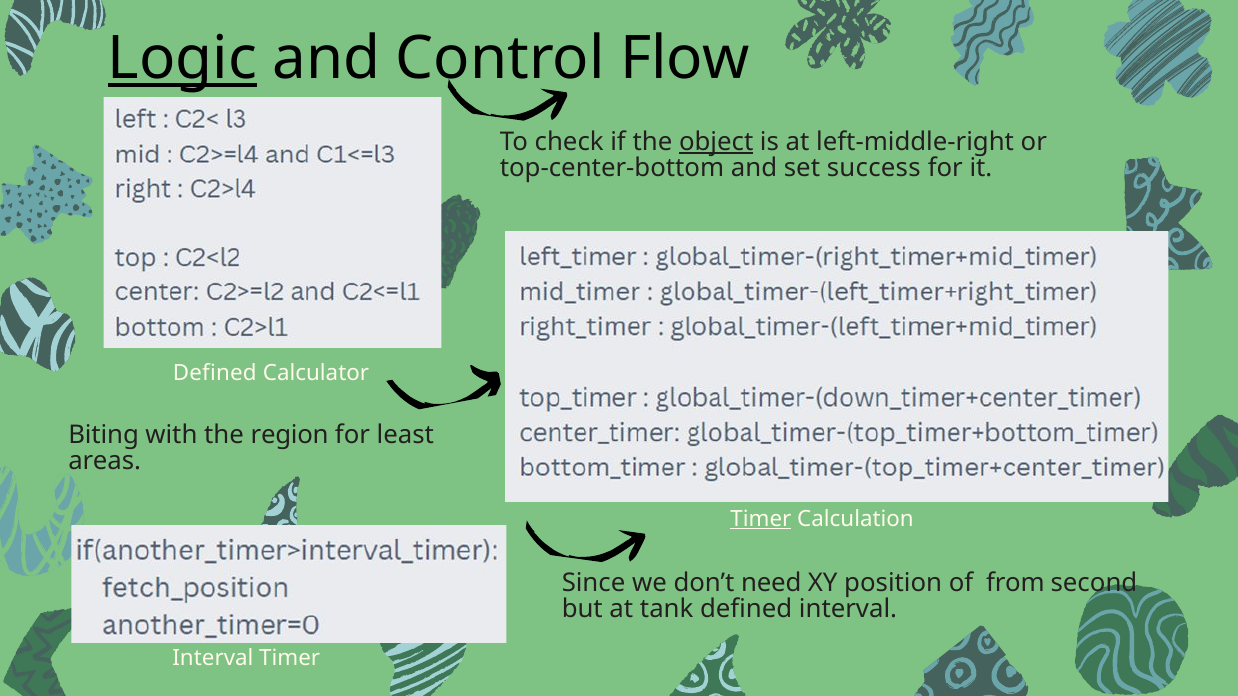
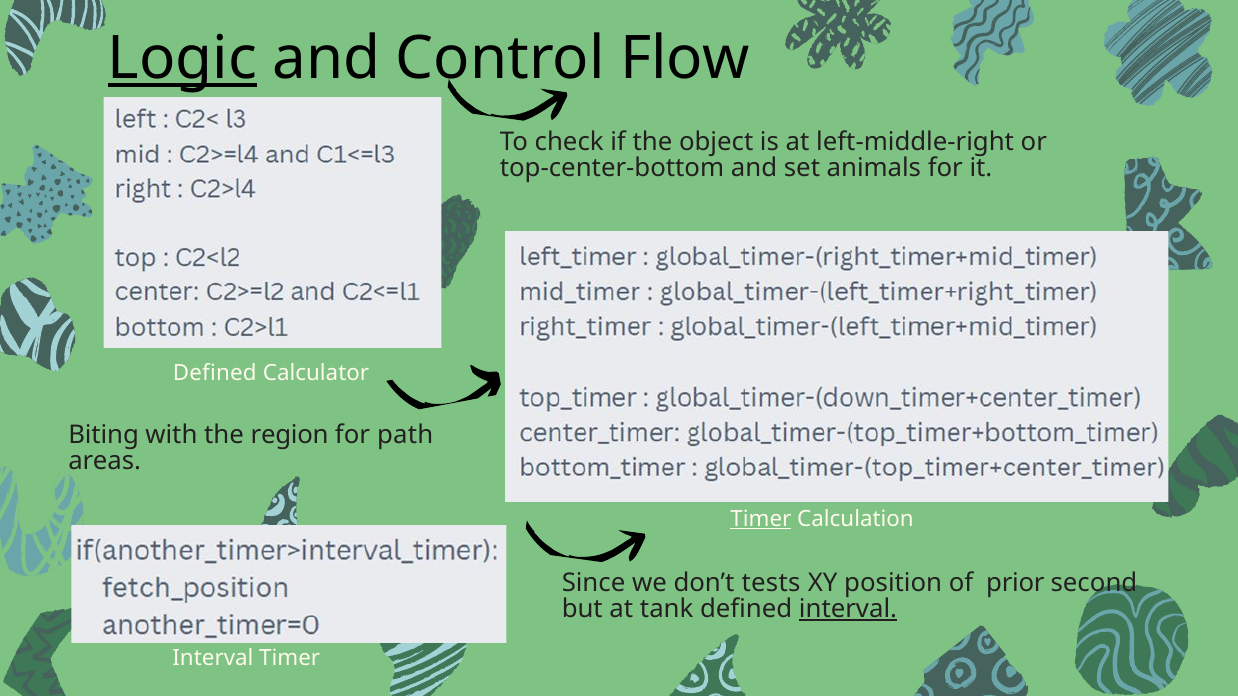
object underline: present -> none
success: success -> animals
least: least -> path
need: need -> tests
from: from -> prior
interval at (848, 609) underline: none -> present
